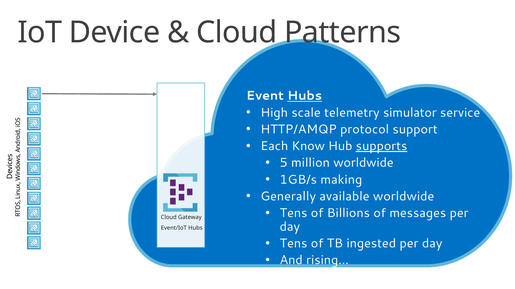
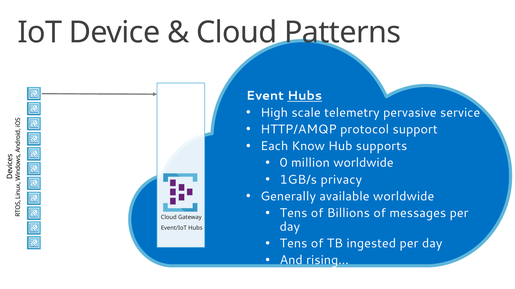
simulator: simulator -> pervasive
supports underline: present -> none
5: 5 -> 0
making: making -> privacy
